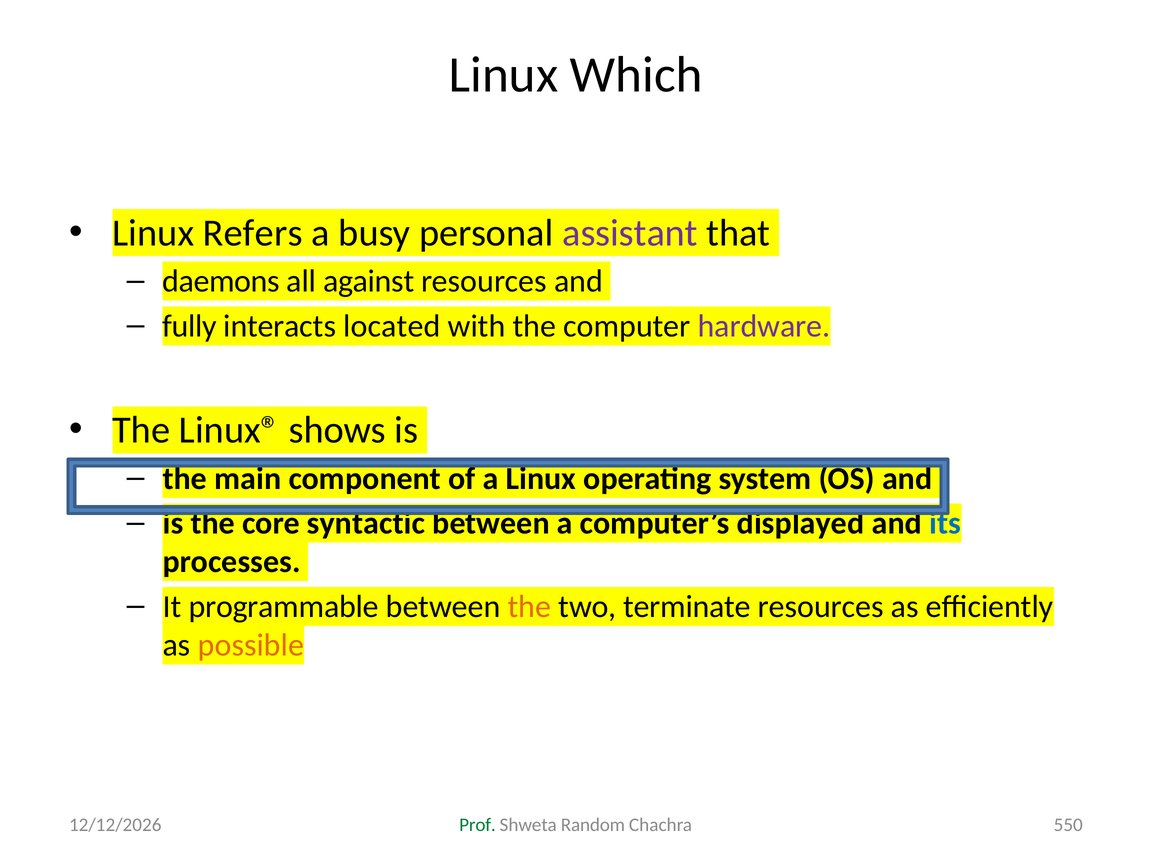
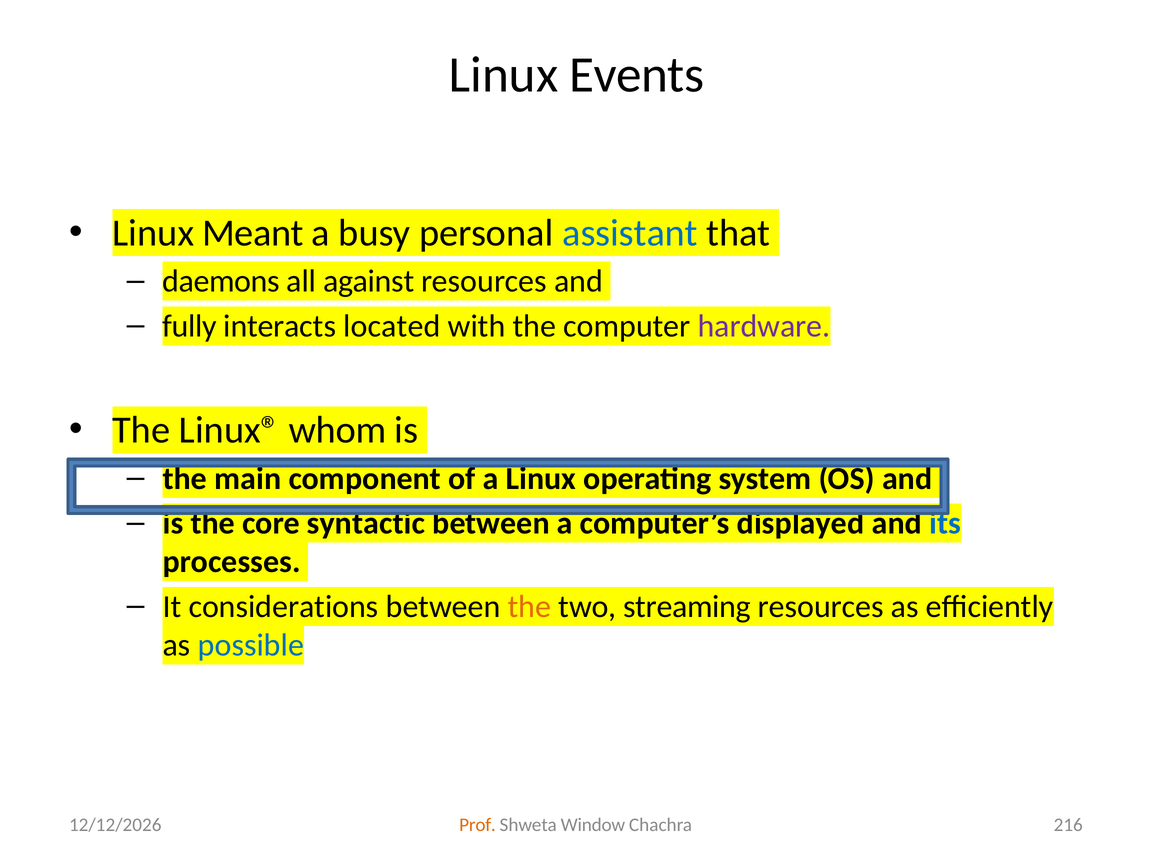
Which: Which -> Events
Refers: Refers -> Meant
assistant colour: purple -> blue
shows: shows -> whom
programmable: programmable -> considerations
terminate: terminate -> streaming
possible colour: orange -> blue
Prof colour: green -> orange
Random: Random -> Window
550: 550 -> 216
